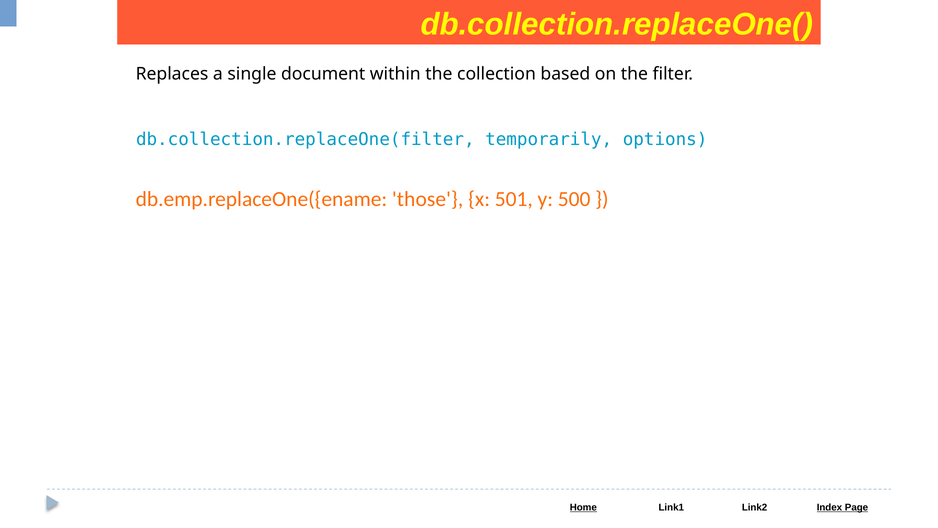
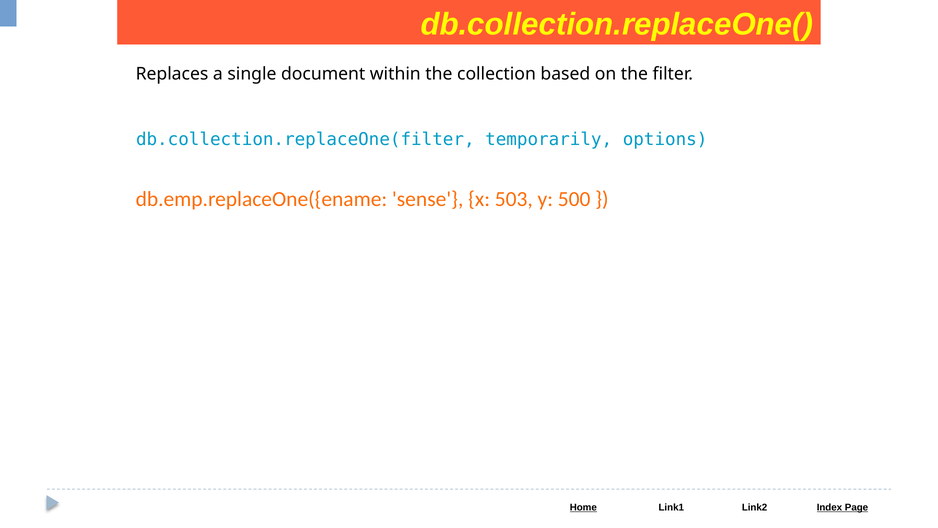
those: those -> sense
501: 501 -> 503
